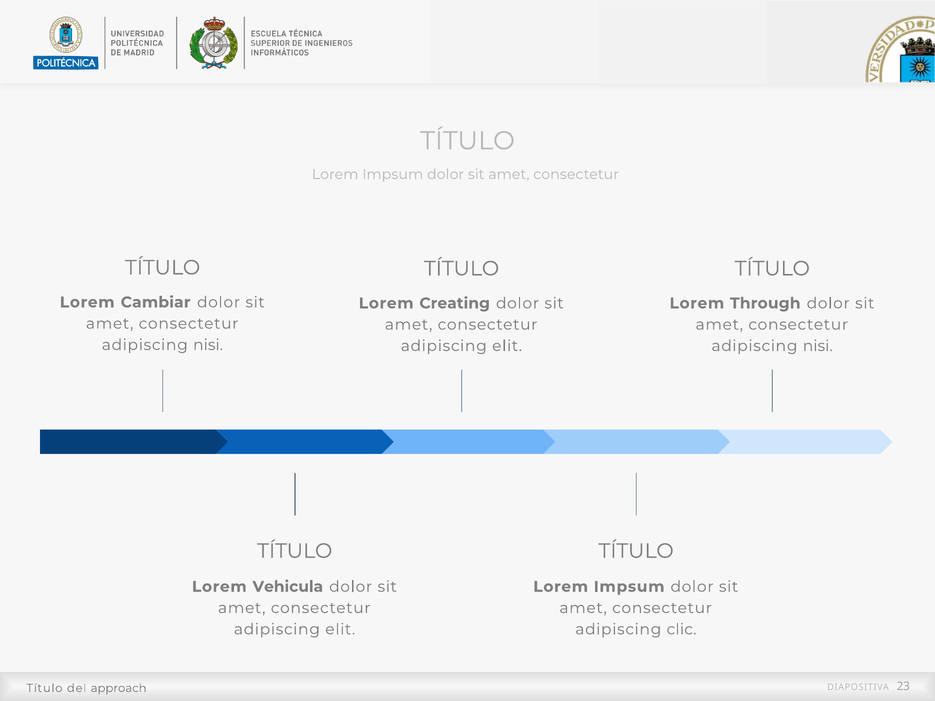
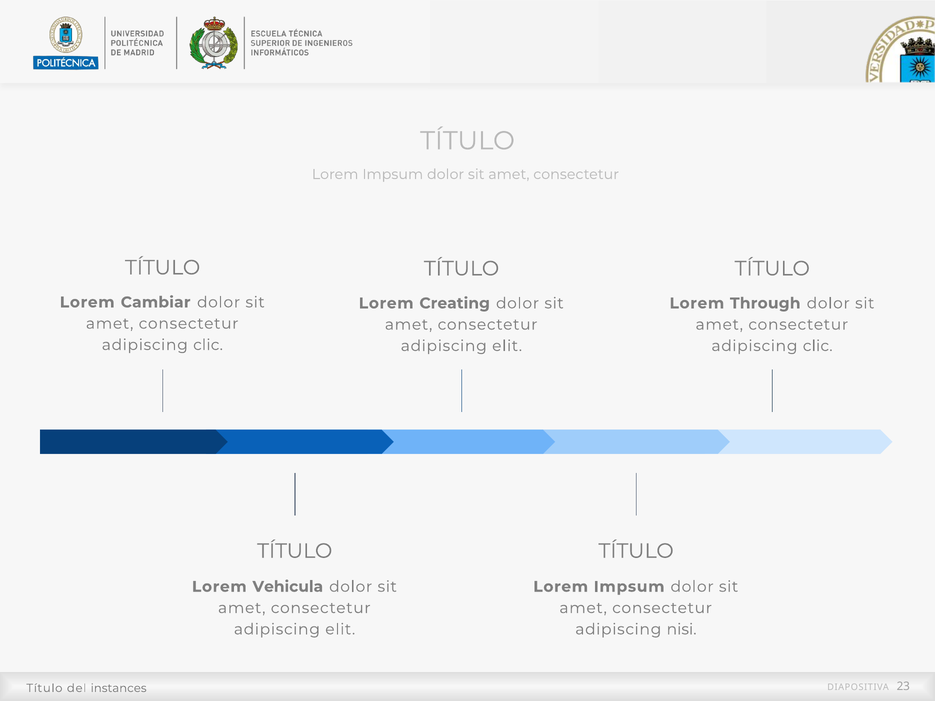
nisi at (208, 345): nisi -> clic
nisi at (818, 346): nisi -> clic
clic: clic -> nisi
approach: approach -> instances
